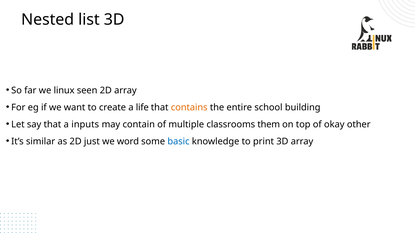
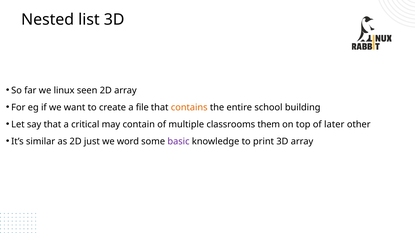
life: life -> file
inputs: inputs -> critical
okay: okay -> later
basic colour: blue -> purple
